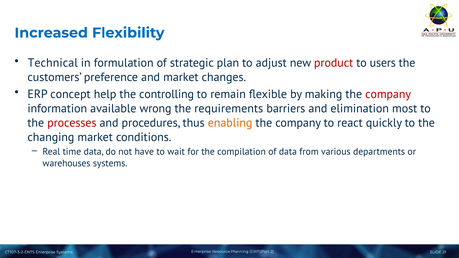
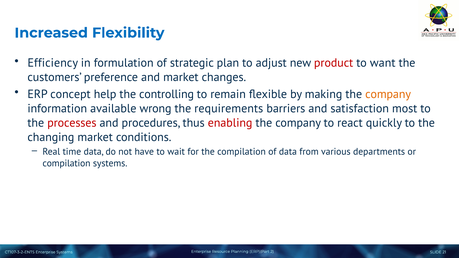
Technical: Technical -> Efficiency
users: users -> want
company at (388, 94) colour: red -> orange
elimination: elimination -> satisfaction
enabling colour: orange -> red
warehouses at (66, 163): warehouses -> compilation
